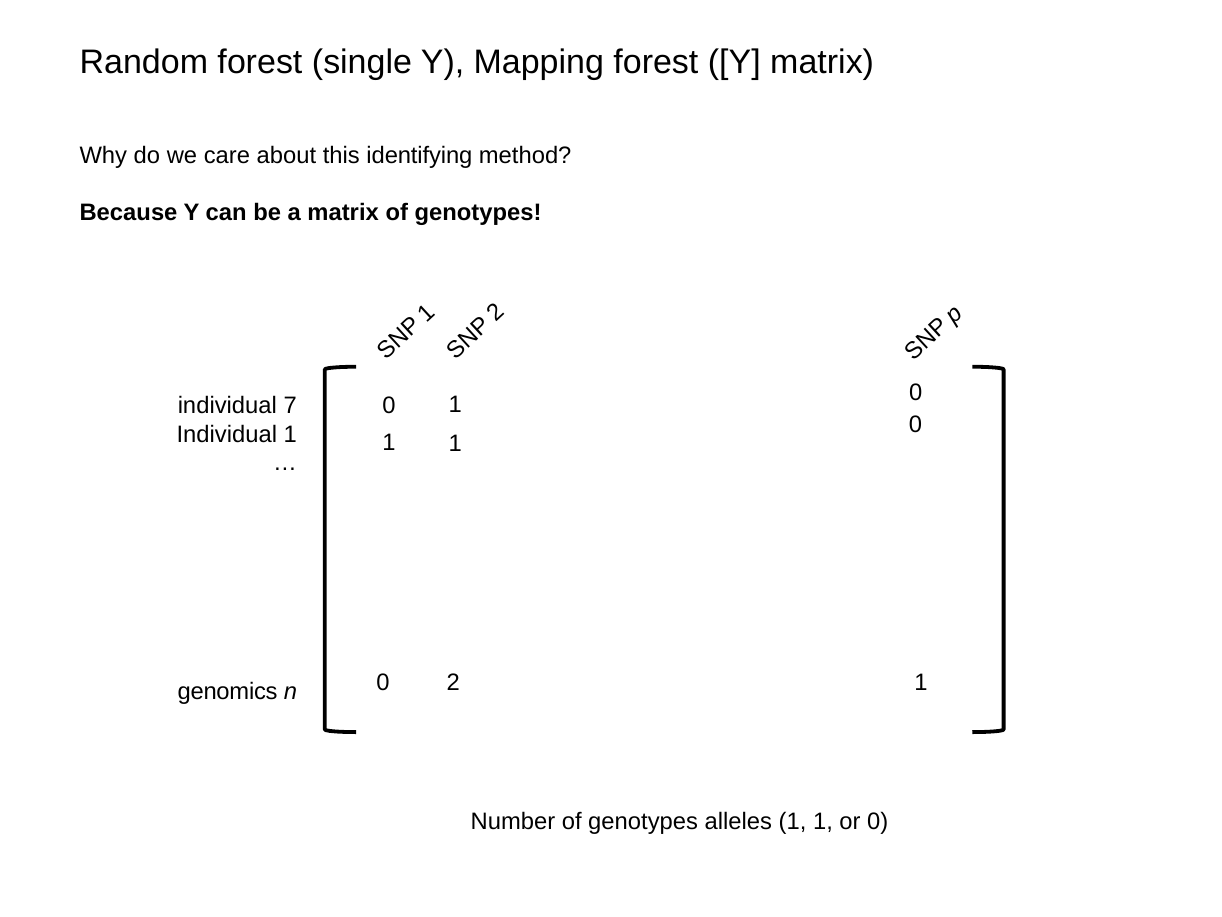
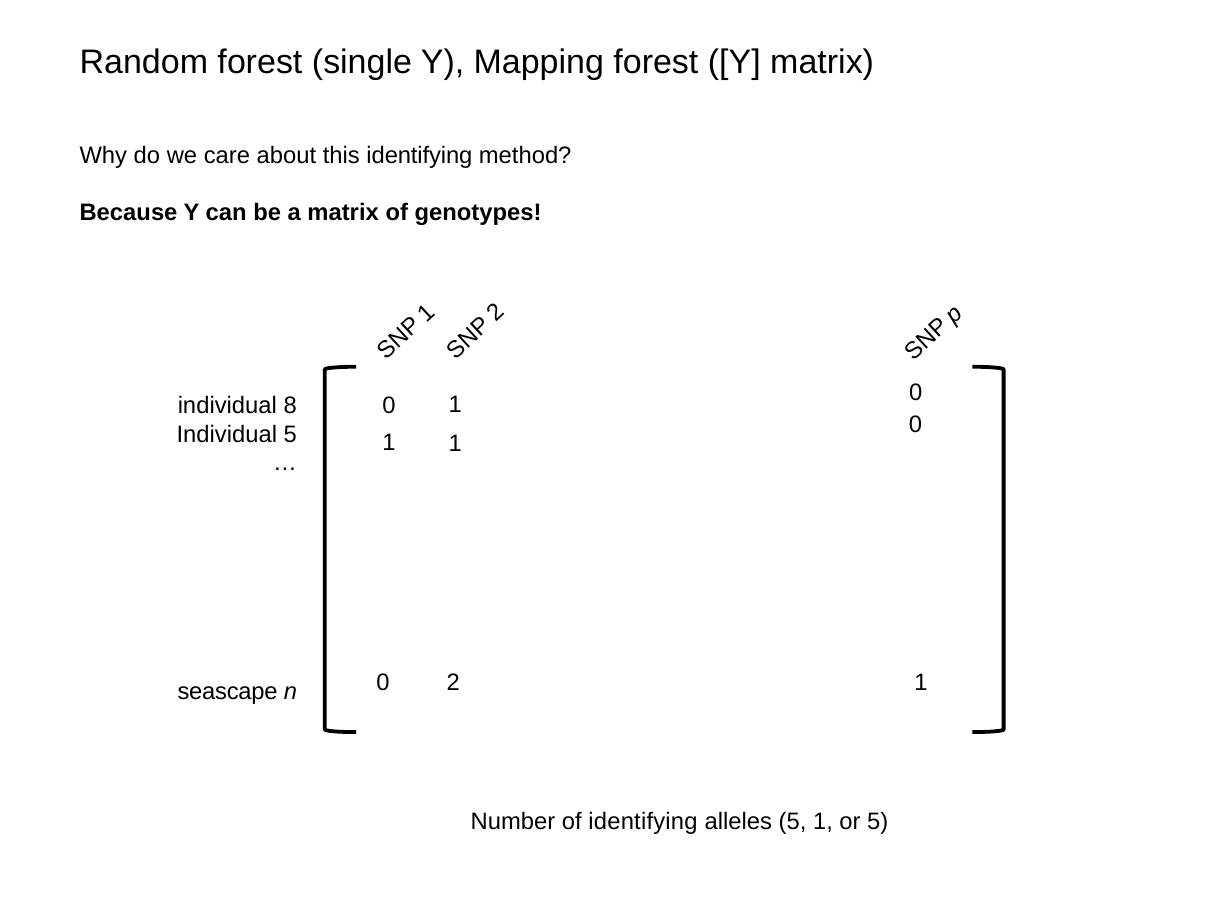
7: 7 -> 8
Individual 1: 1 -> 5
genomics: genomics -> seascape
Number of genotypes: genotypes -> identifying
alleles 1: 1 -> 5
or 0: 0 -> 5
